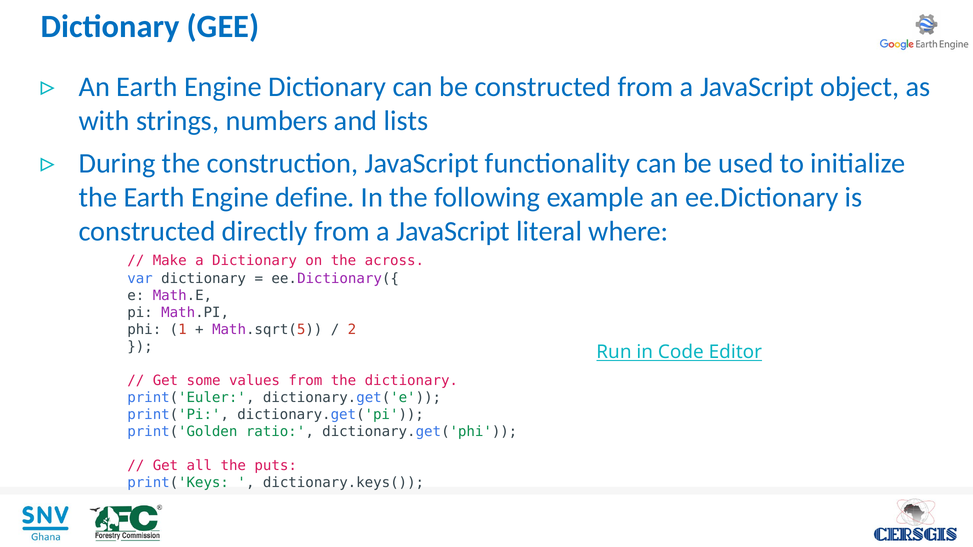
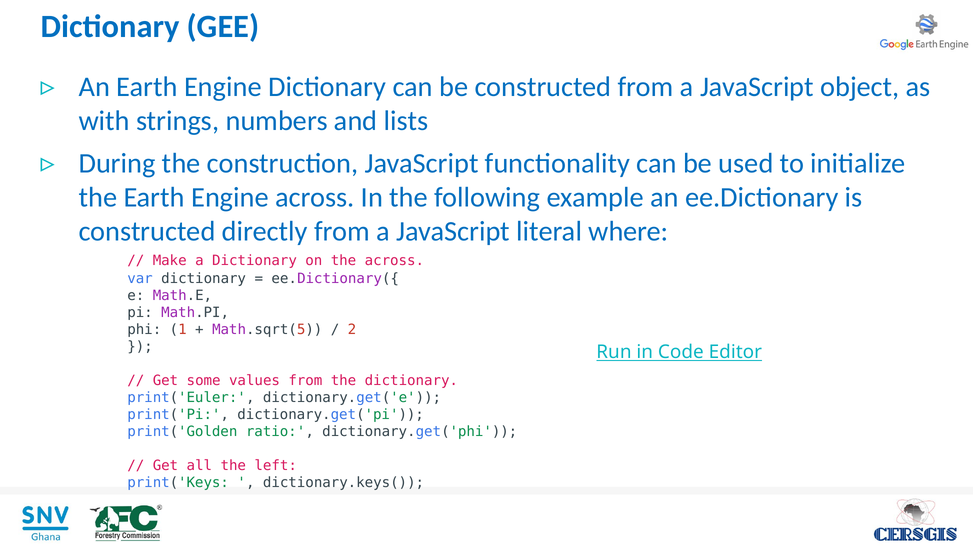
Engine define: define -> across
puts: puts -> left
